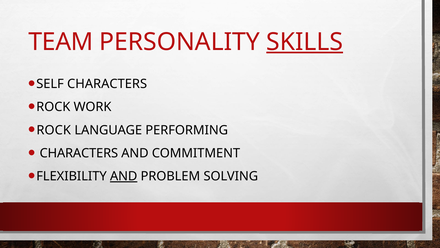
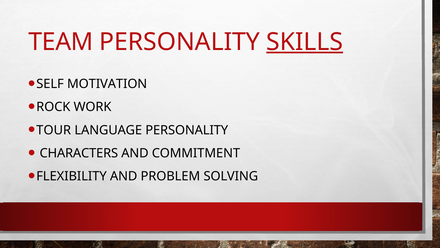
SELF CHARACTERS: CHARACTERS -> MOTIVATION
ROCK at (54, 130): ROCK -> TOUR
LANGUAGE PERFORMING: PERFORMING -> PERSONALITY
AND at (124, 176) underline: present -> none
